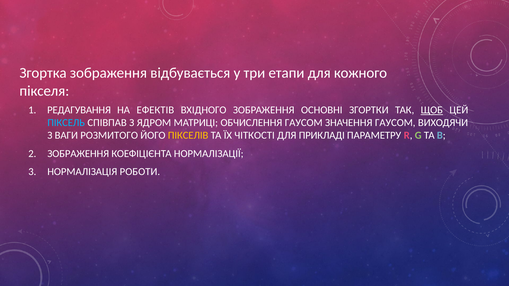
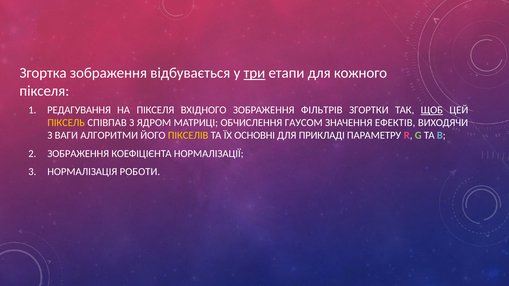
три underline: none -> present
НА ЕФЕКТІВ: ЕФЕКТІВ -> ПІКСЕЛЯ
ОСНОВНІ: ОСНОВНІ -> ФІЛЬТРІВ
ПІКСЕЛЬ colour: light blue -> yellow
ЗНАЧЕННЯ ГАУСОМ: ГАУСОМ -> ЕФЕКТІВ
РОЗМИТОГО: РОЗМИТОГО -> АЛГОРИТМИ
ЧІТКОСТІ: ЧІТКОСТІ -> ОСНОВНІ
